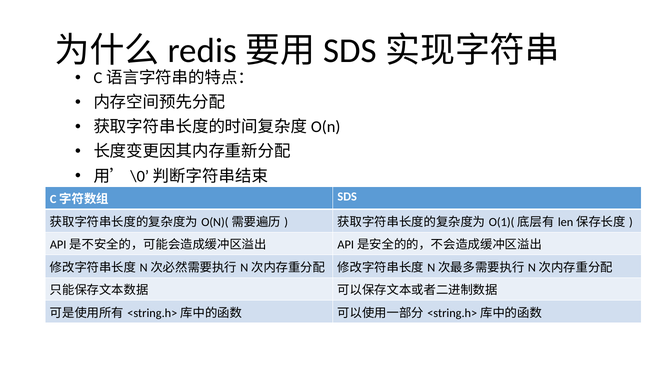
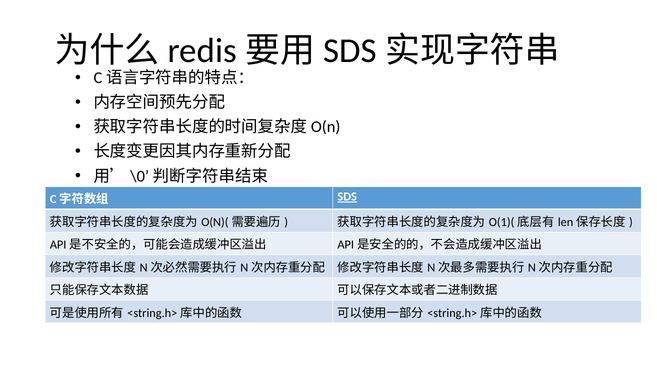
SDS underline: none -> present
